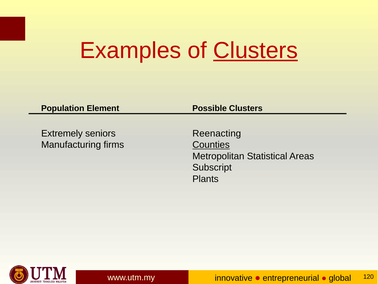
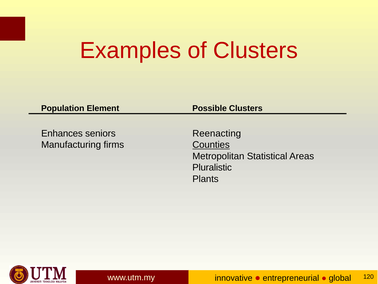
Clusters at (256, 50) underline: present -> none
Extremely: Extremely -> Enhances
Subscript: Subscript -> Pluralistic
